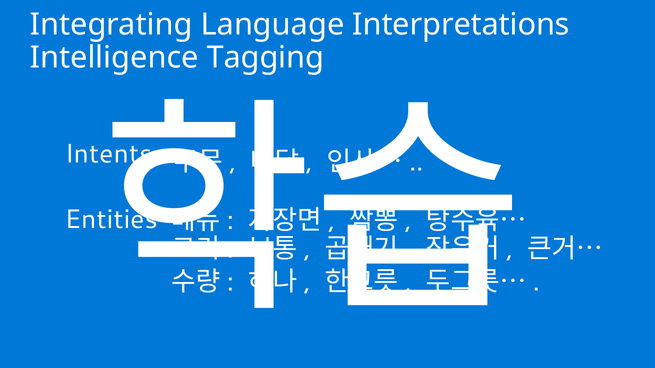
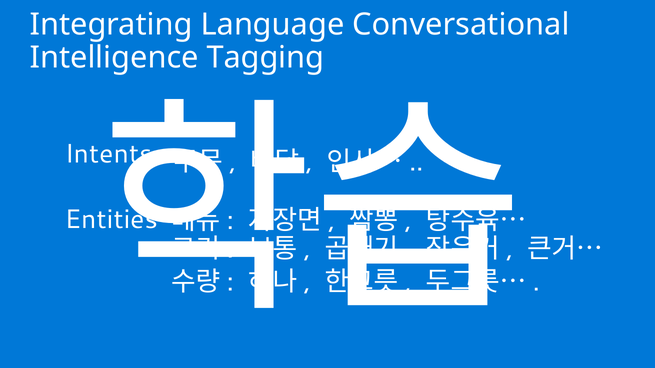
Interpretations: Interpretations -> Conversational
